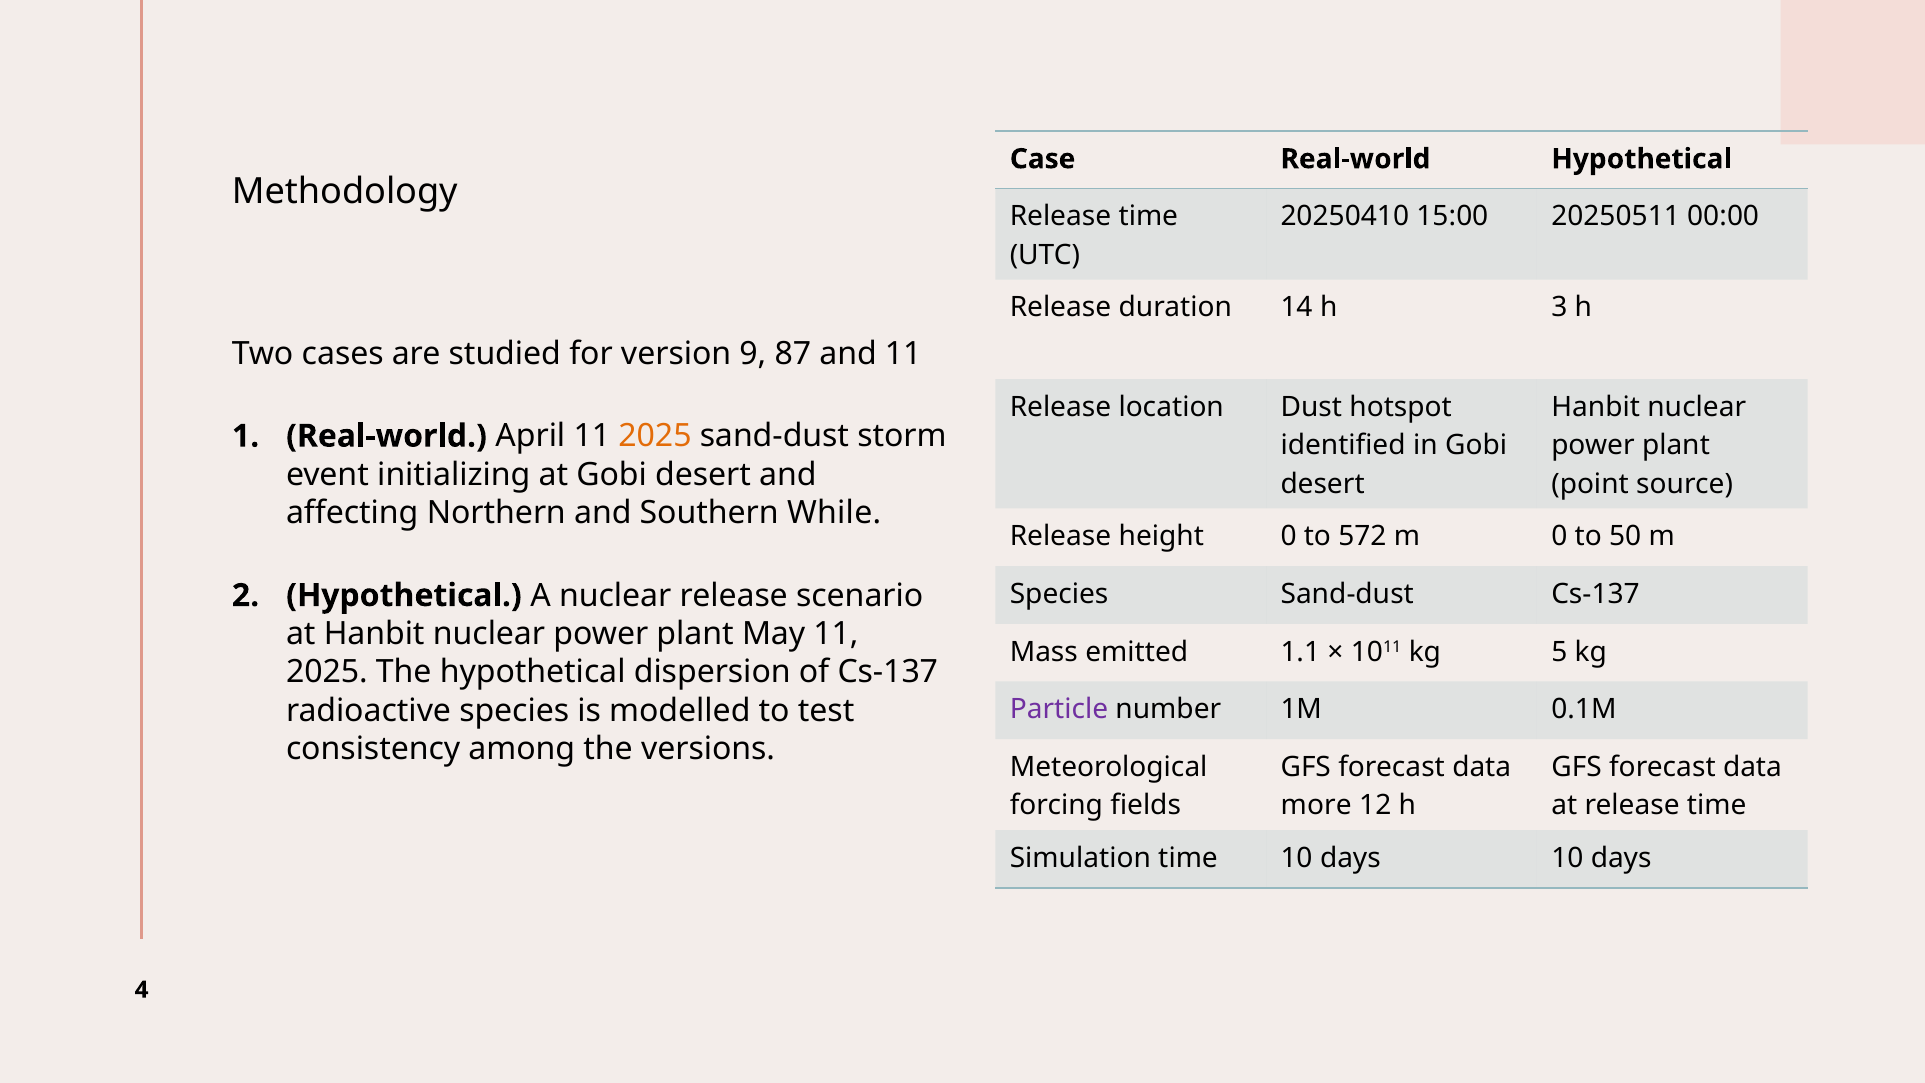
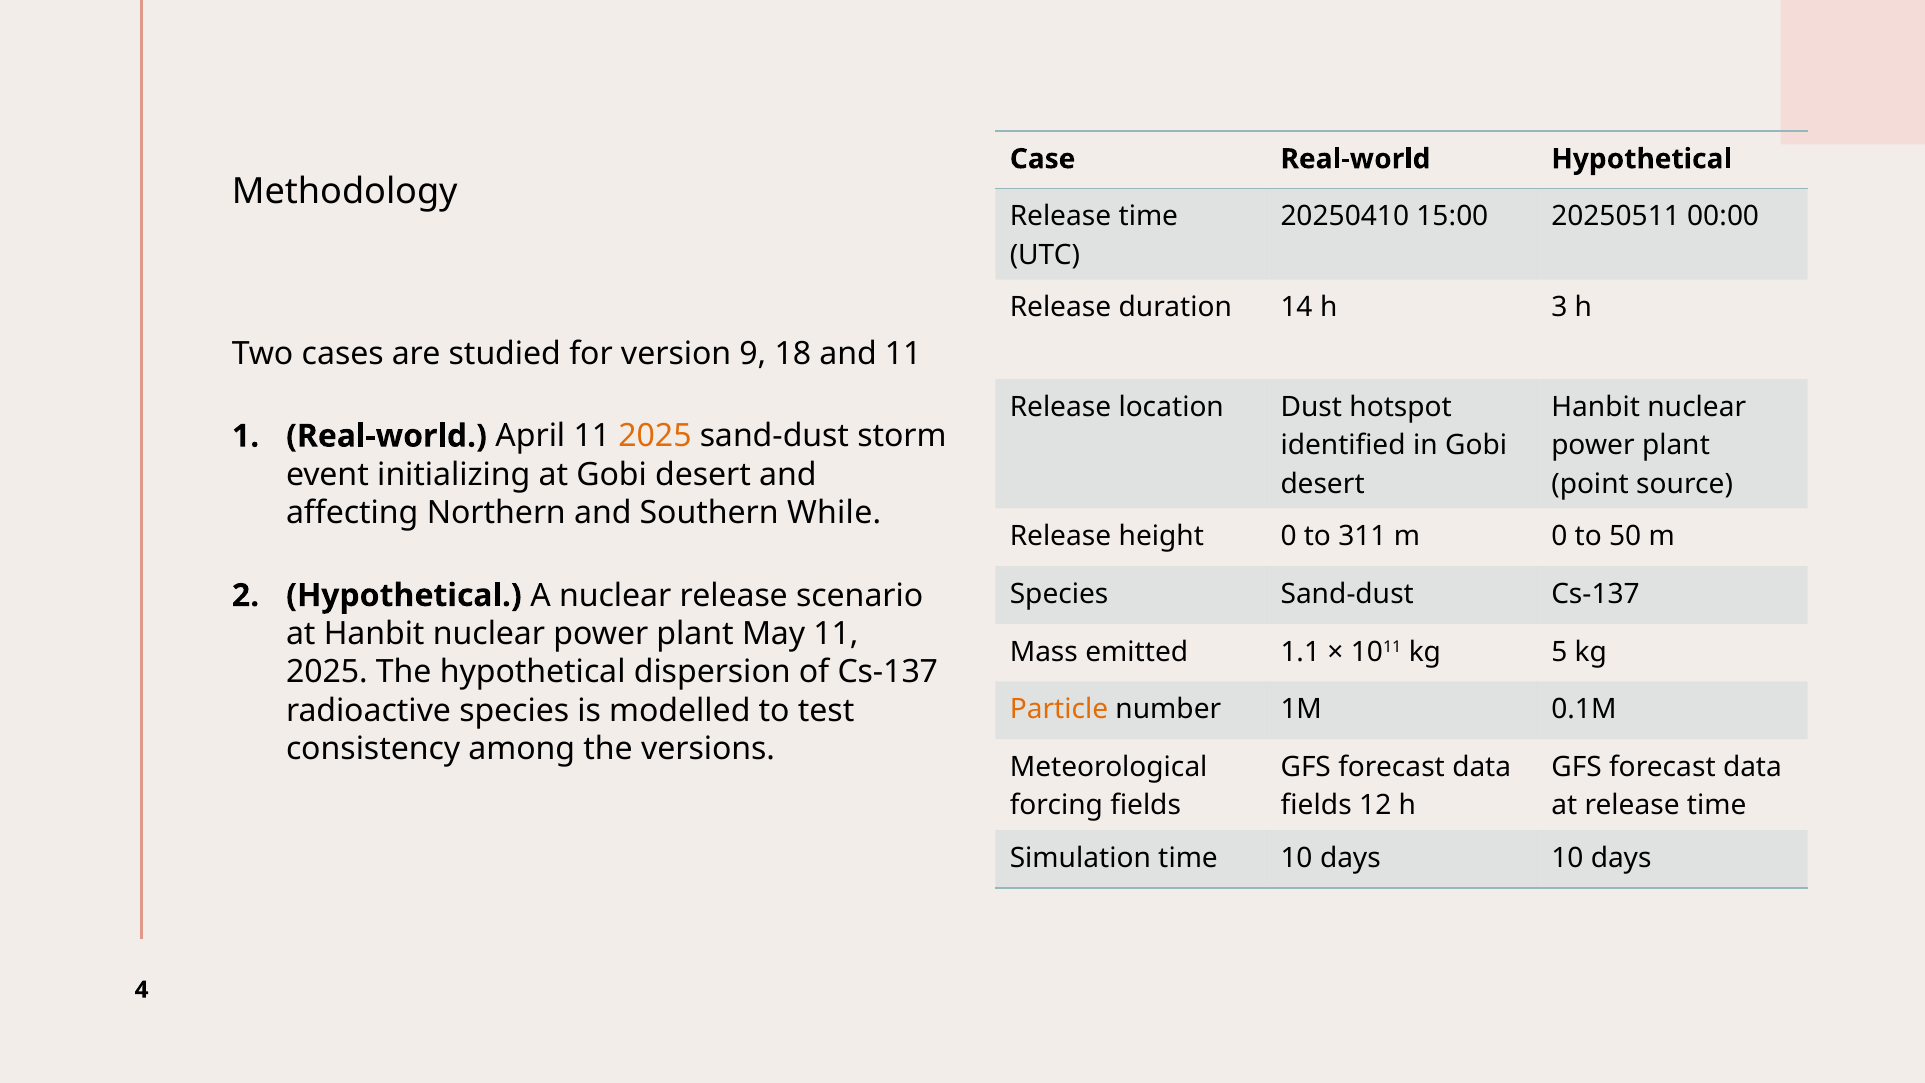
87: 87 -> 18
572: 572 -> 311
Particle colour: purple -> orange
more at (1316, 805): more -> fields
